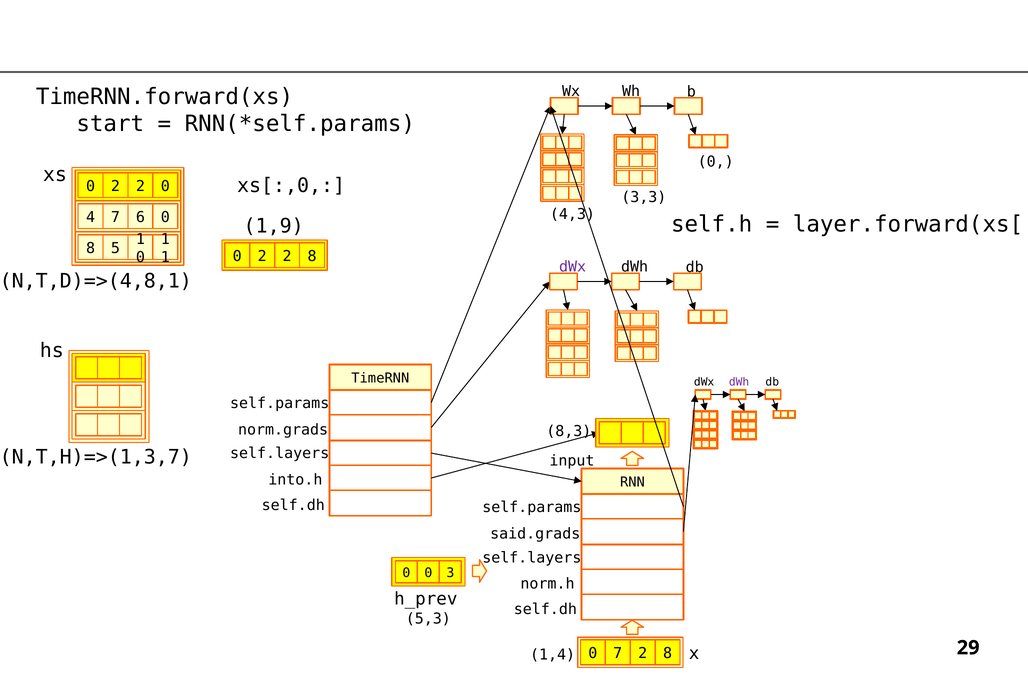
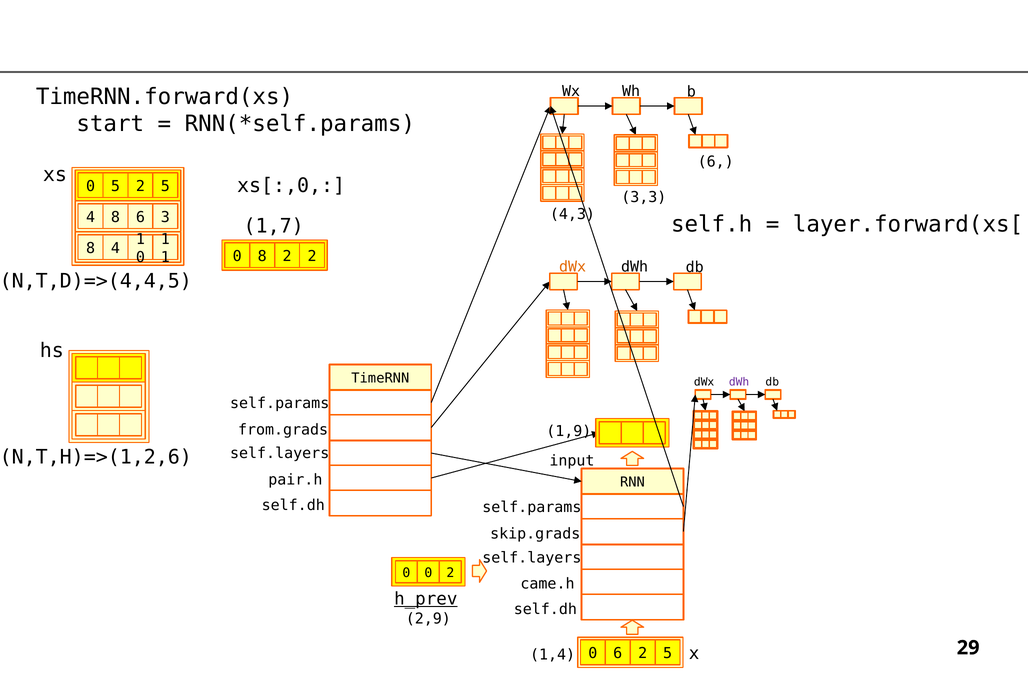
0 at (716, 162): 0 -> 6
2 at (115, 186): 2 -> 5
0 at (165, 186): 0 -> 5
4 7: 7 -> 8
6 0: 0 -> 3
1,9: 1,9 -> 1,7
8 5: 5 -> 4
2 at (262, 256): 2 -> 8
8 at (312, 256): 8 -> 2
dWx at (573, 267) colour: purple -> orange
N,T,D)=>(4,8,1: N,T,D)=>(4,8,1 -> N,T,D)=>(4,4,5
norm.grads: norm.grads -> from.grads
8,3: 8,3 -> 1,9
N,T,H)=>(1,3,7: N,T,H)=>(1,3,7 -> N,T,H)=>(1,2,6
into.h: into.h -> pair.h
said.grads: said.grads -> skip.grads
0 3: 3 -> 2
norm.h: norm.h -> came.h
h_prev underline: none -> present
5,3: 5,3 -> 2,9
0 7: 7 -> 6
8 at (668, 654): 8 -> 5
